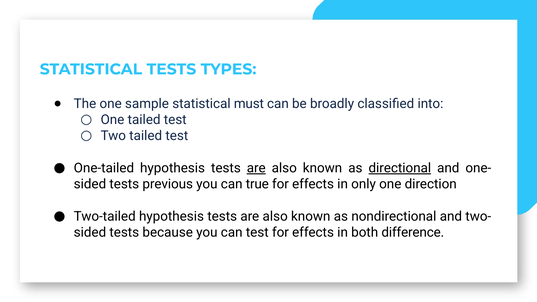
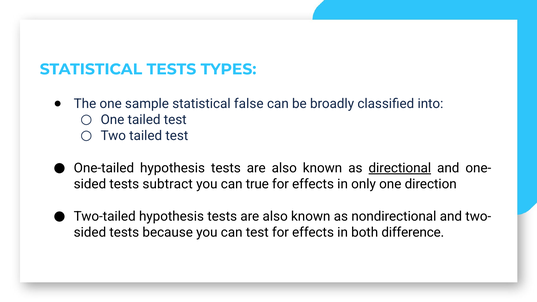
must: must -> false
are at (256, 168) underline: present -> none
previous: previous -> subtract
